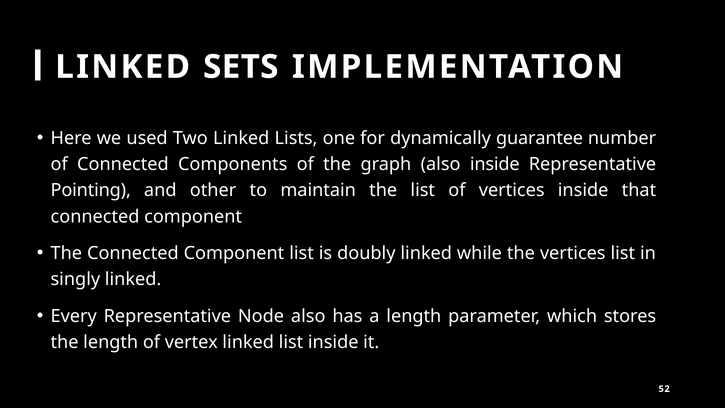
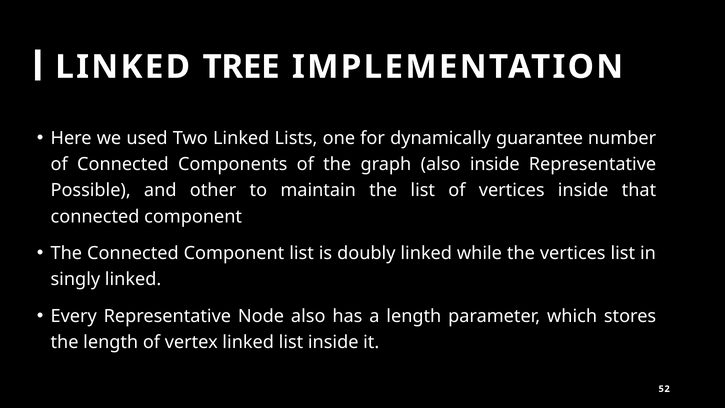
SETS: SETS -> TREE
Pointing: Pointing -> Possible
